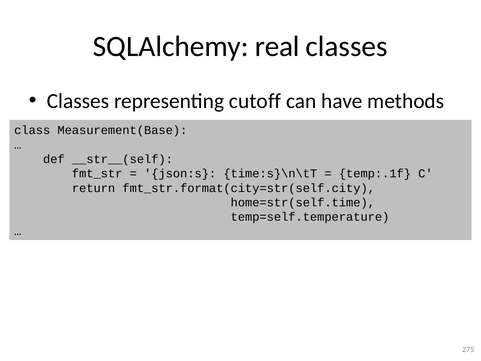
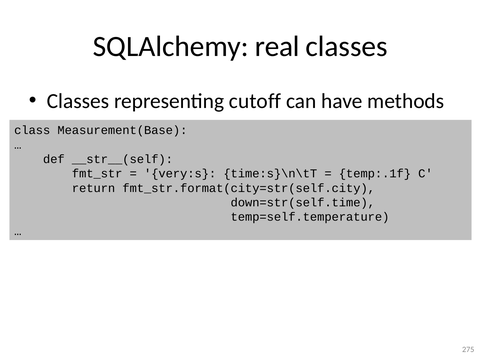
json:s: json:s -> very:s
home=str(self.time: home=str(self.time -> down=str(self.time
